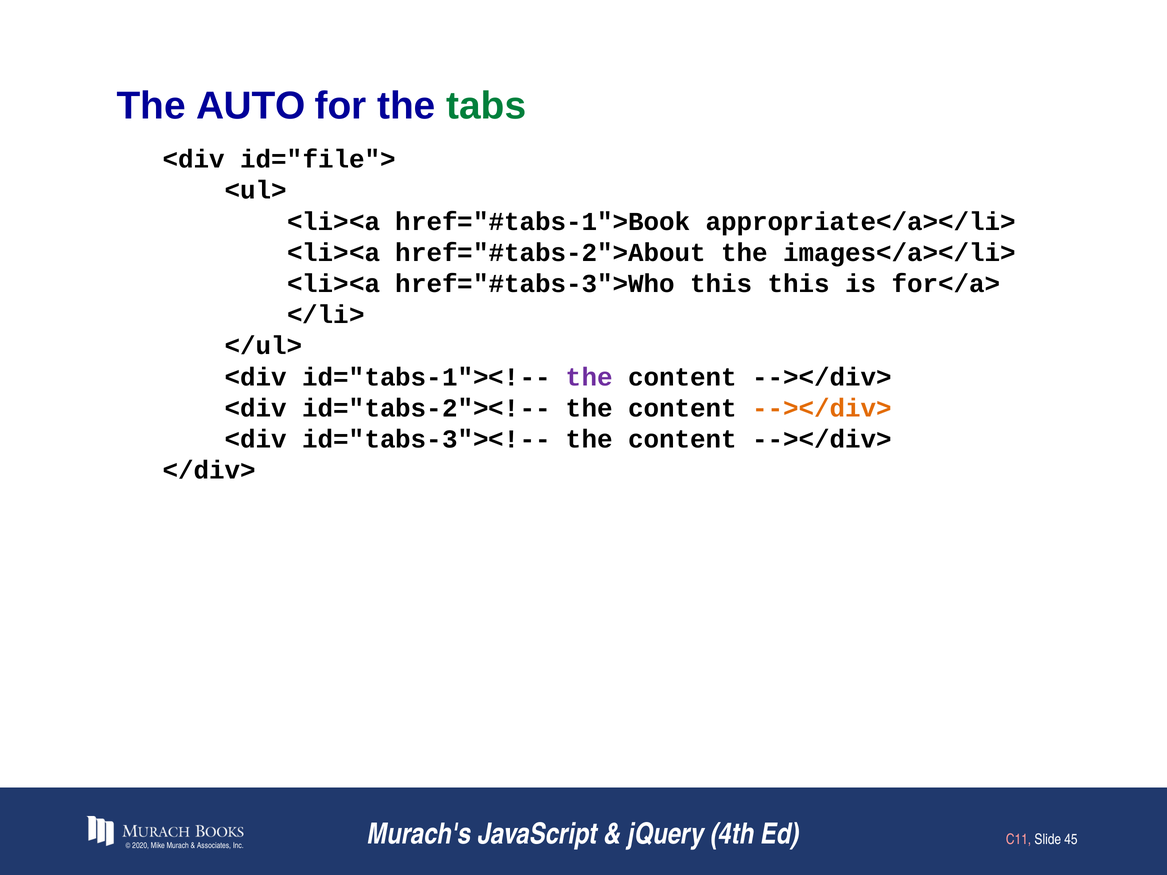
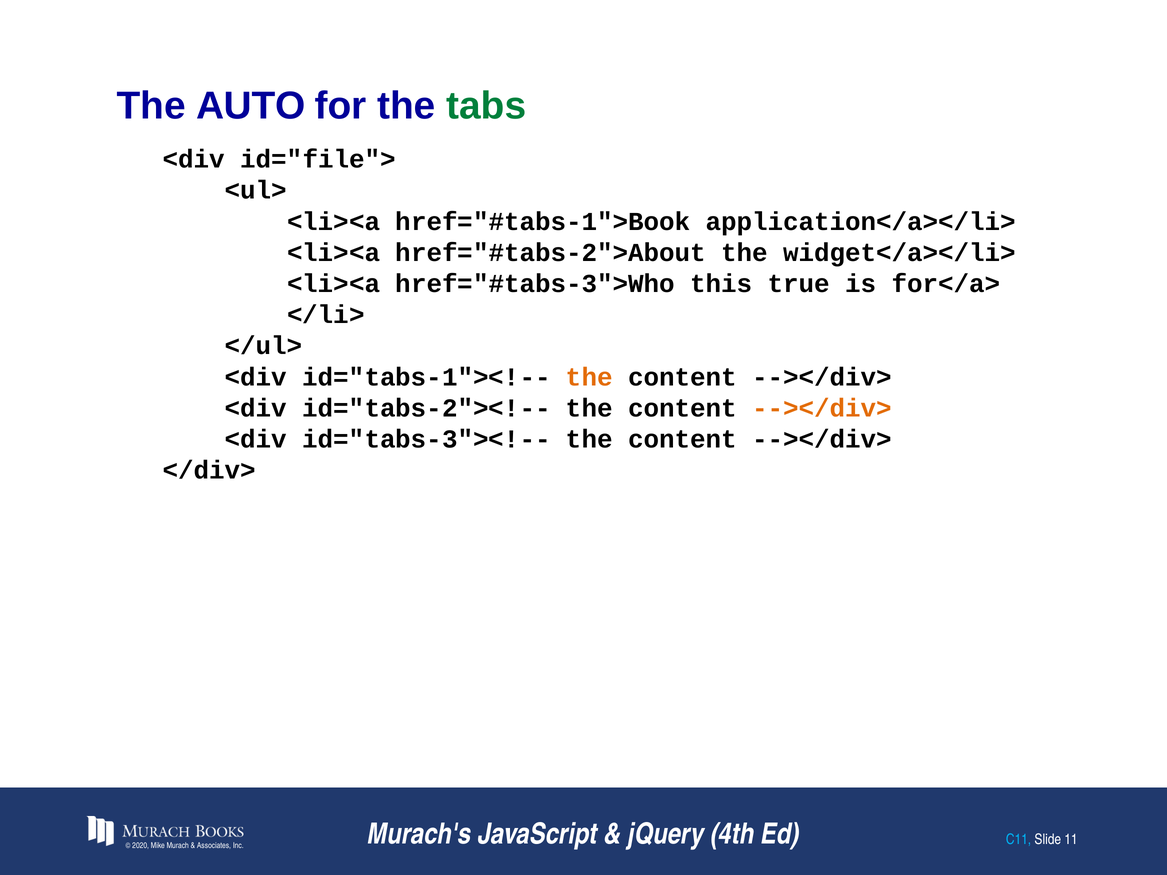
appropriate</a></li>: appropriate</a></li> -> application</a></li>
images</a></li>: images</a></li> -> widget</a></li>
this this: this -> true
the at (589, 377) colour: purple -> orange
C11 colour: pink -> light blue
45: 45 -> 11
